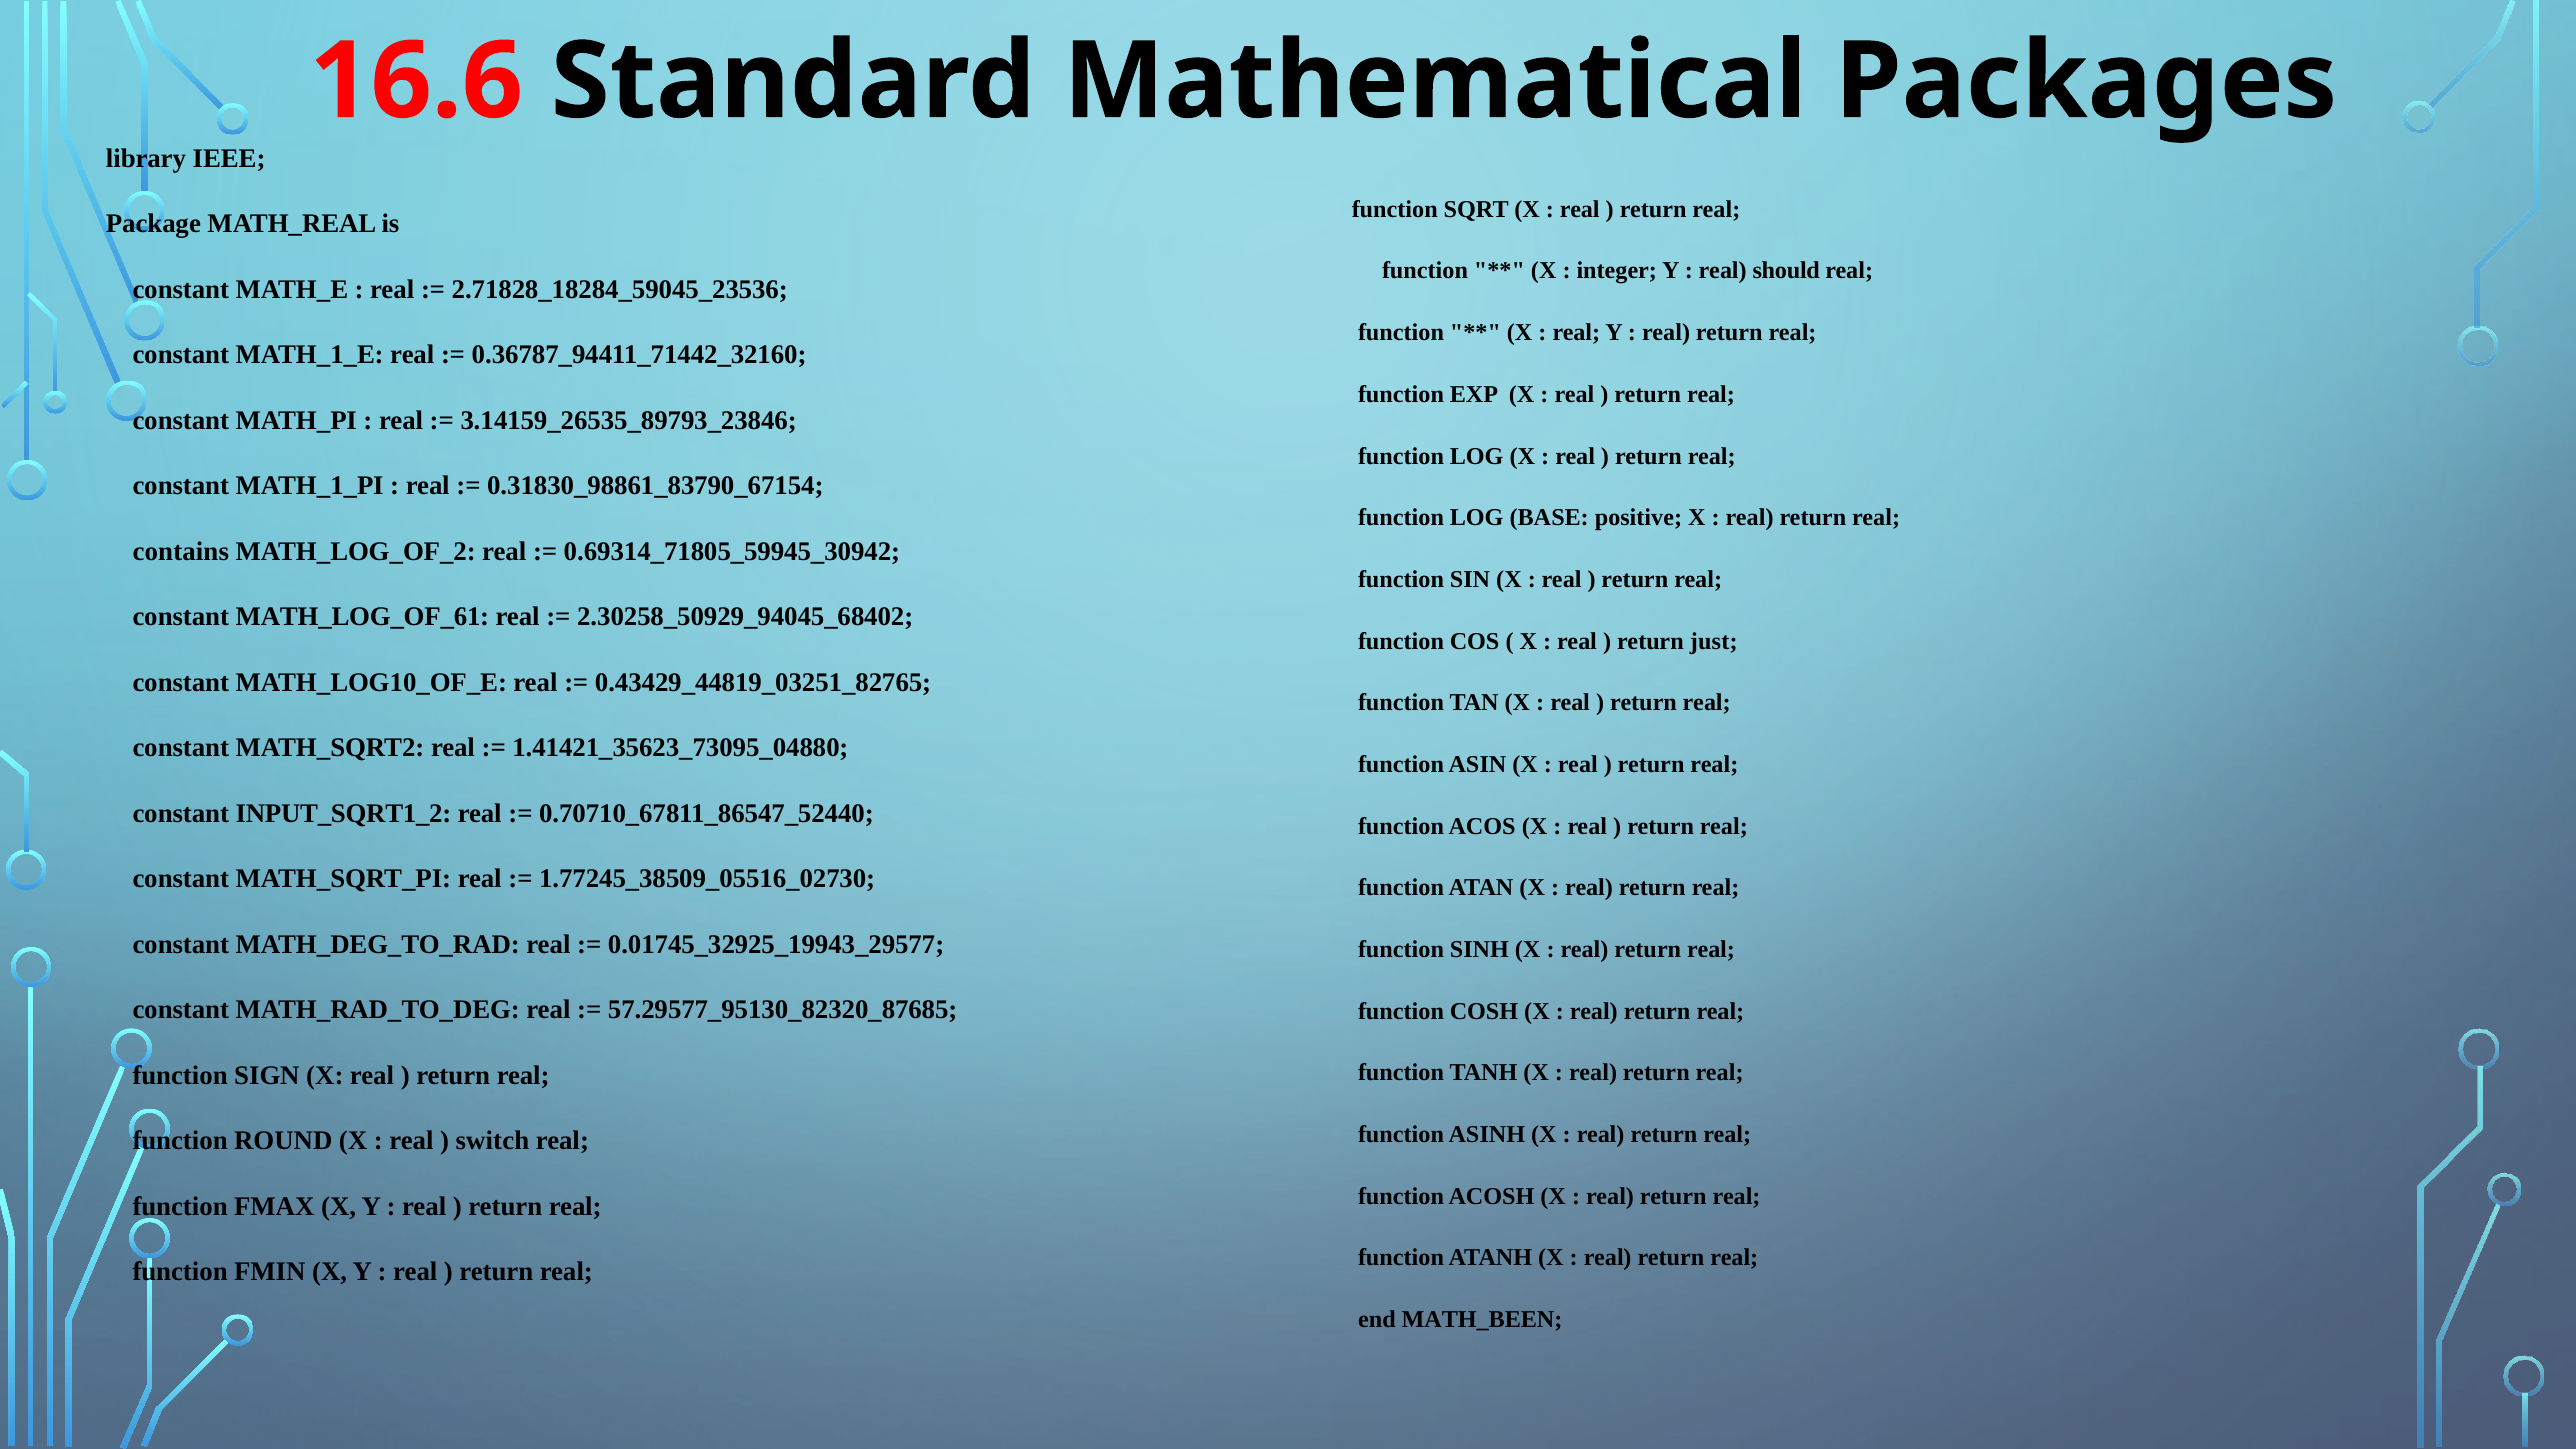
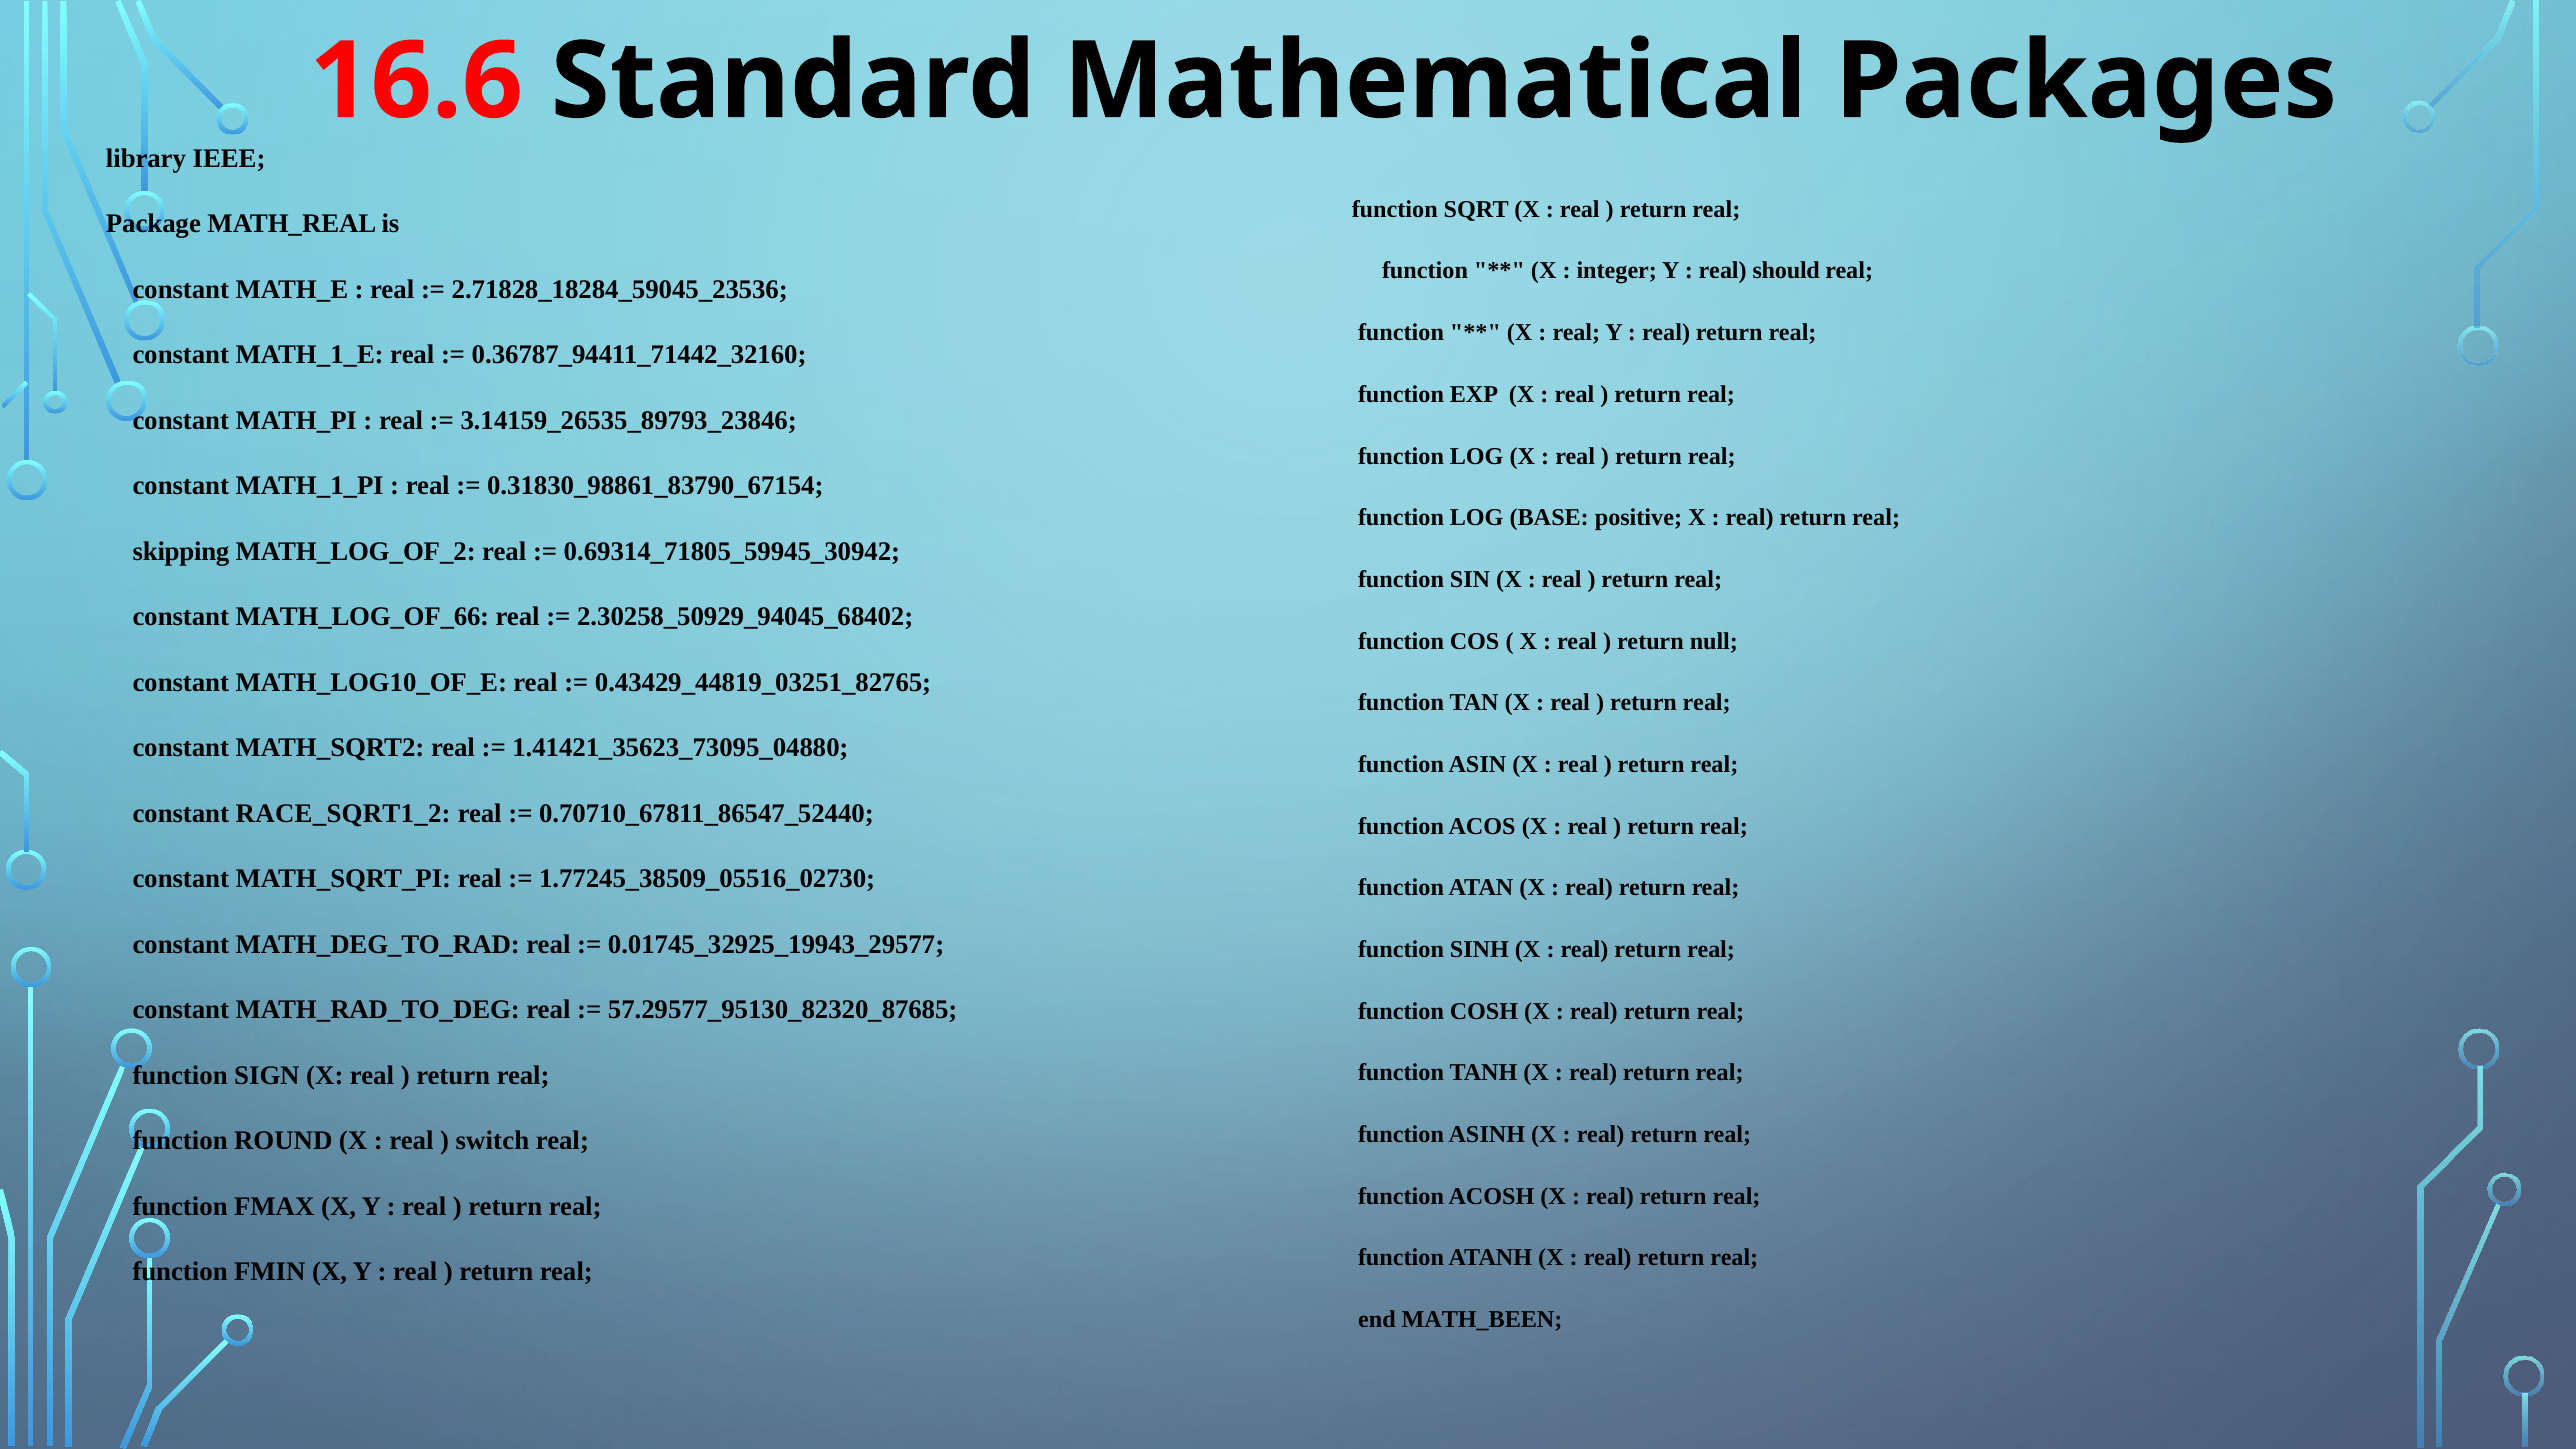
contains: contains -> skipping
MATH_LOG_OF_61: MATH_LOG_OF_61 -> MATH_LOG_OF_66
just: just -> null
INPUT_SQRT1_2: INPUT_SQRT1_2 -> RACE_SQRT1_2
